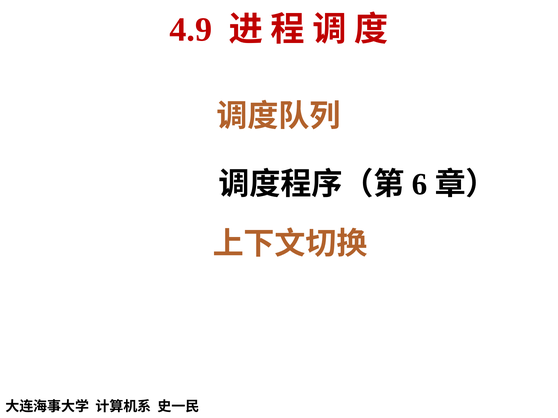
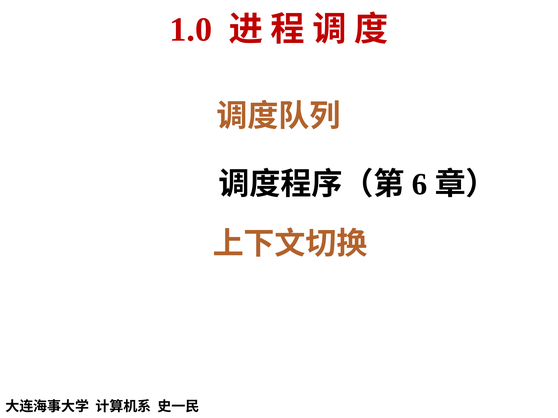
4.9: 4.9 -> 1.0
